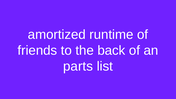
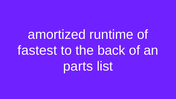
friends: friends -> fastest
